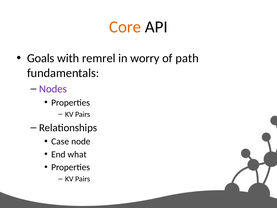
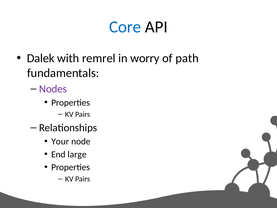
Core colour: orange -> blue
Goals: Goals -> Dalek
Case: Case -> Your
what: what -> large
